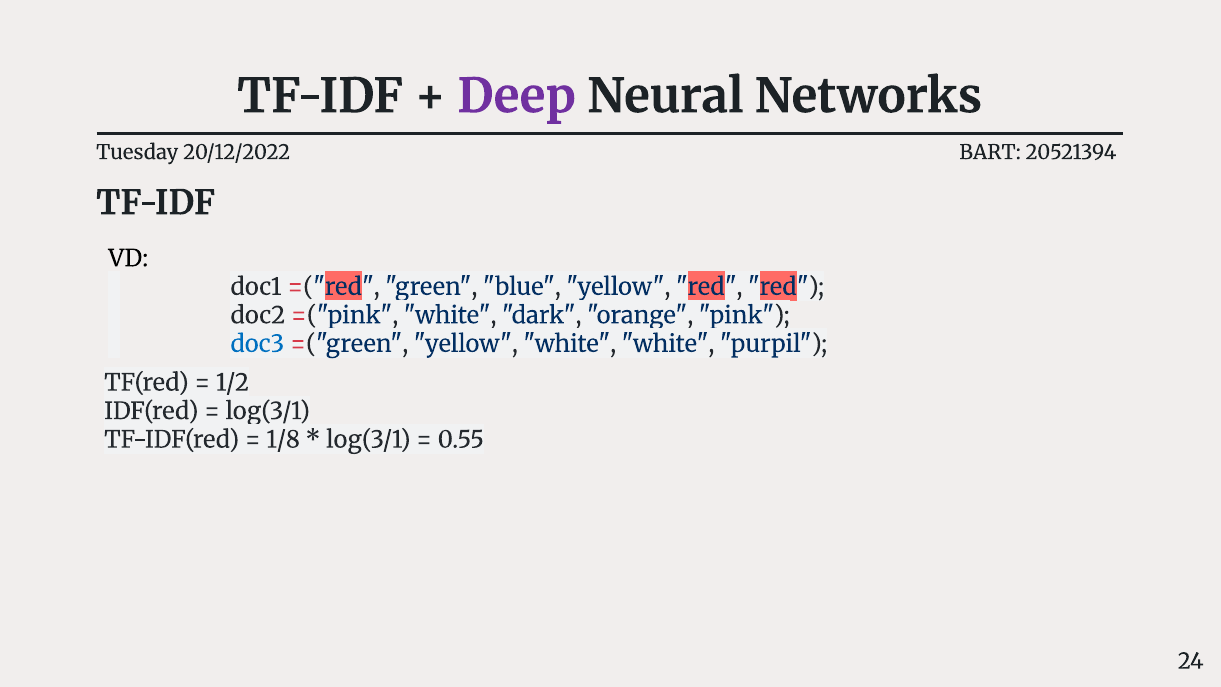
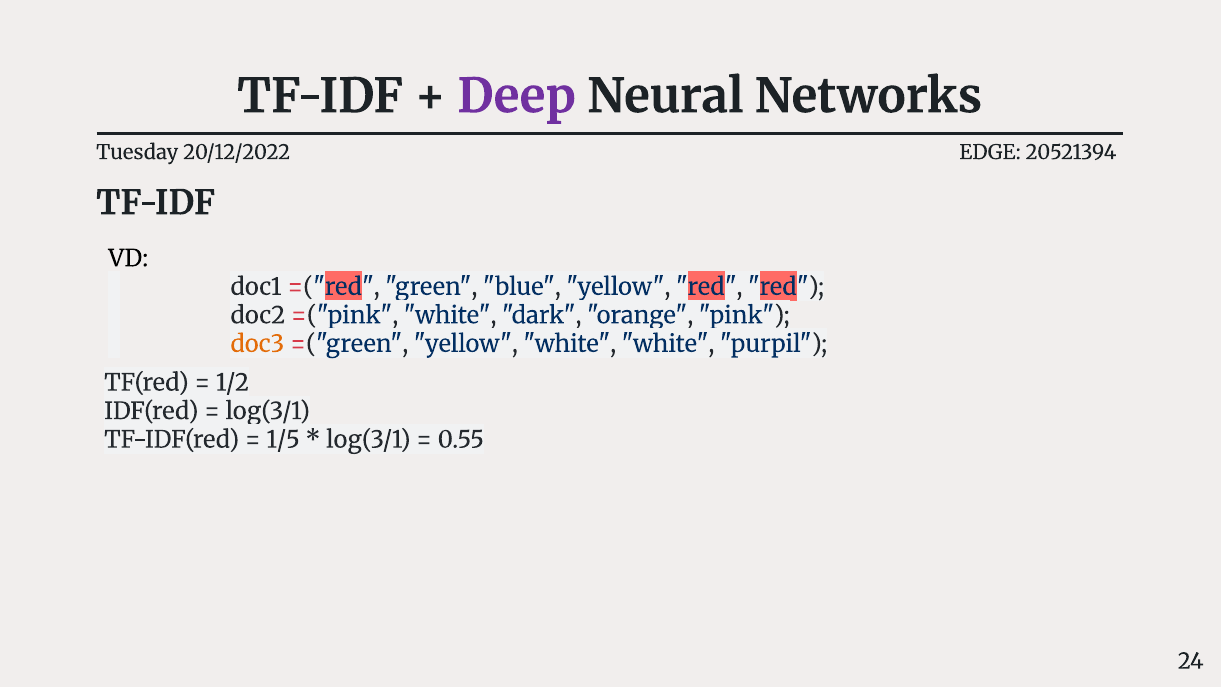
BART: BART -> EDGE
doc3 colour: blue -> orange
1/8: 1/8 -> 1/5
